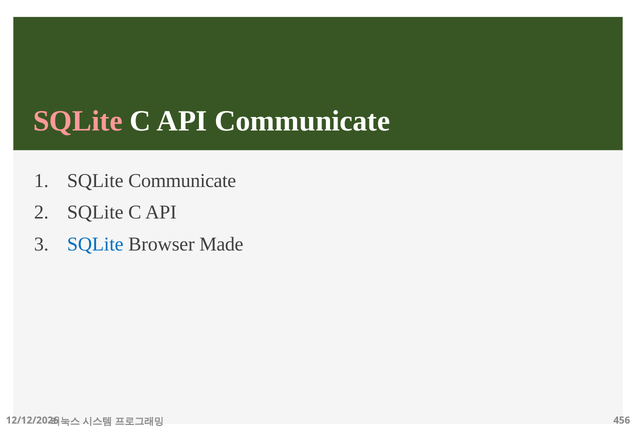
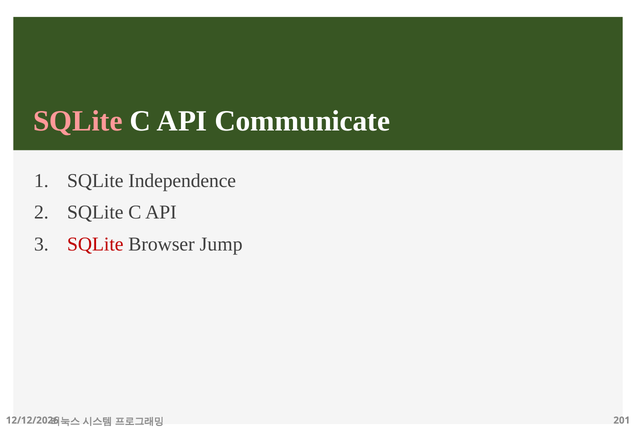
SQLite Communicate: Communicate -> Independence
SQLite at (95, 244) colour: blue -> red
Made: Made -> Jump
456: 456 -> 201
